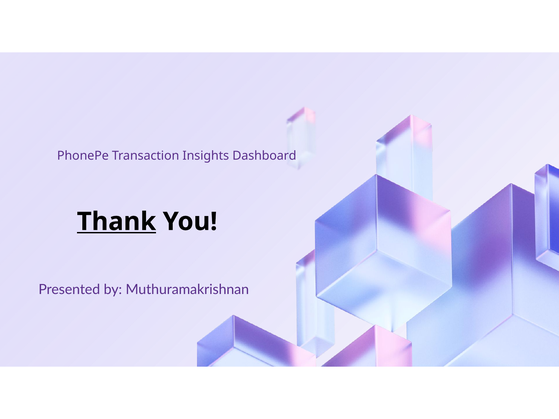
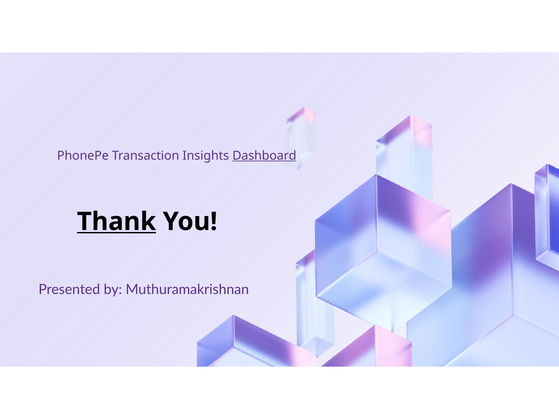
Dashboard underline: none -> present
